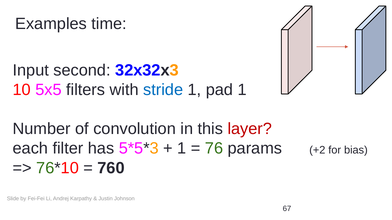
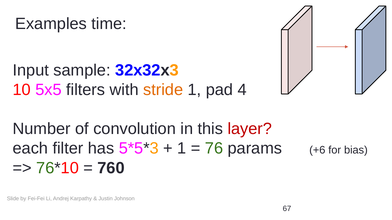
second: second -> sample
stride colour: blue -> orange
pad 1: 1 -> 4
+2: +2 -> +6
